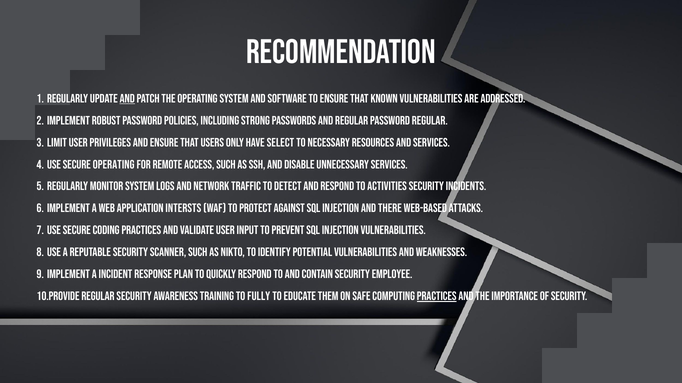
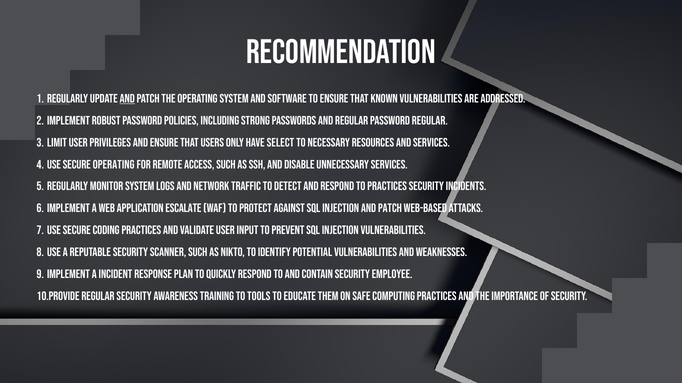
to activities: activities -> practices
intersts: intersts -> escalate
injection and there: there -> patch
fully: fully -> tools
practices at (437, 297) underline: present -> none
